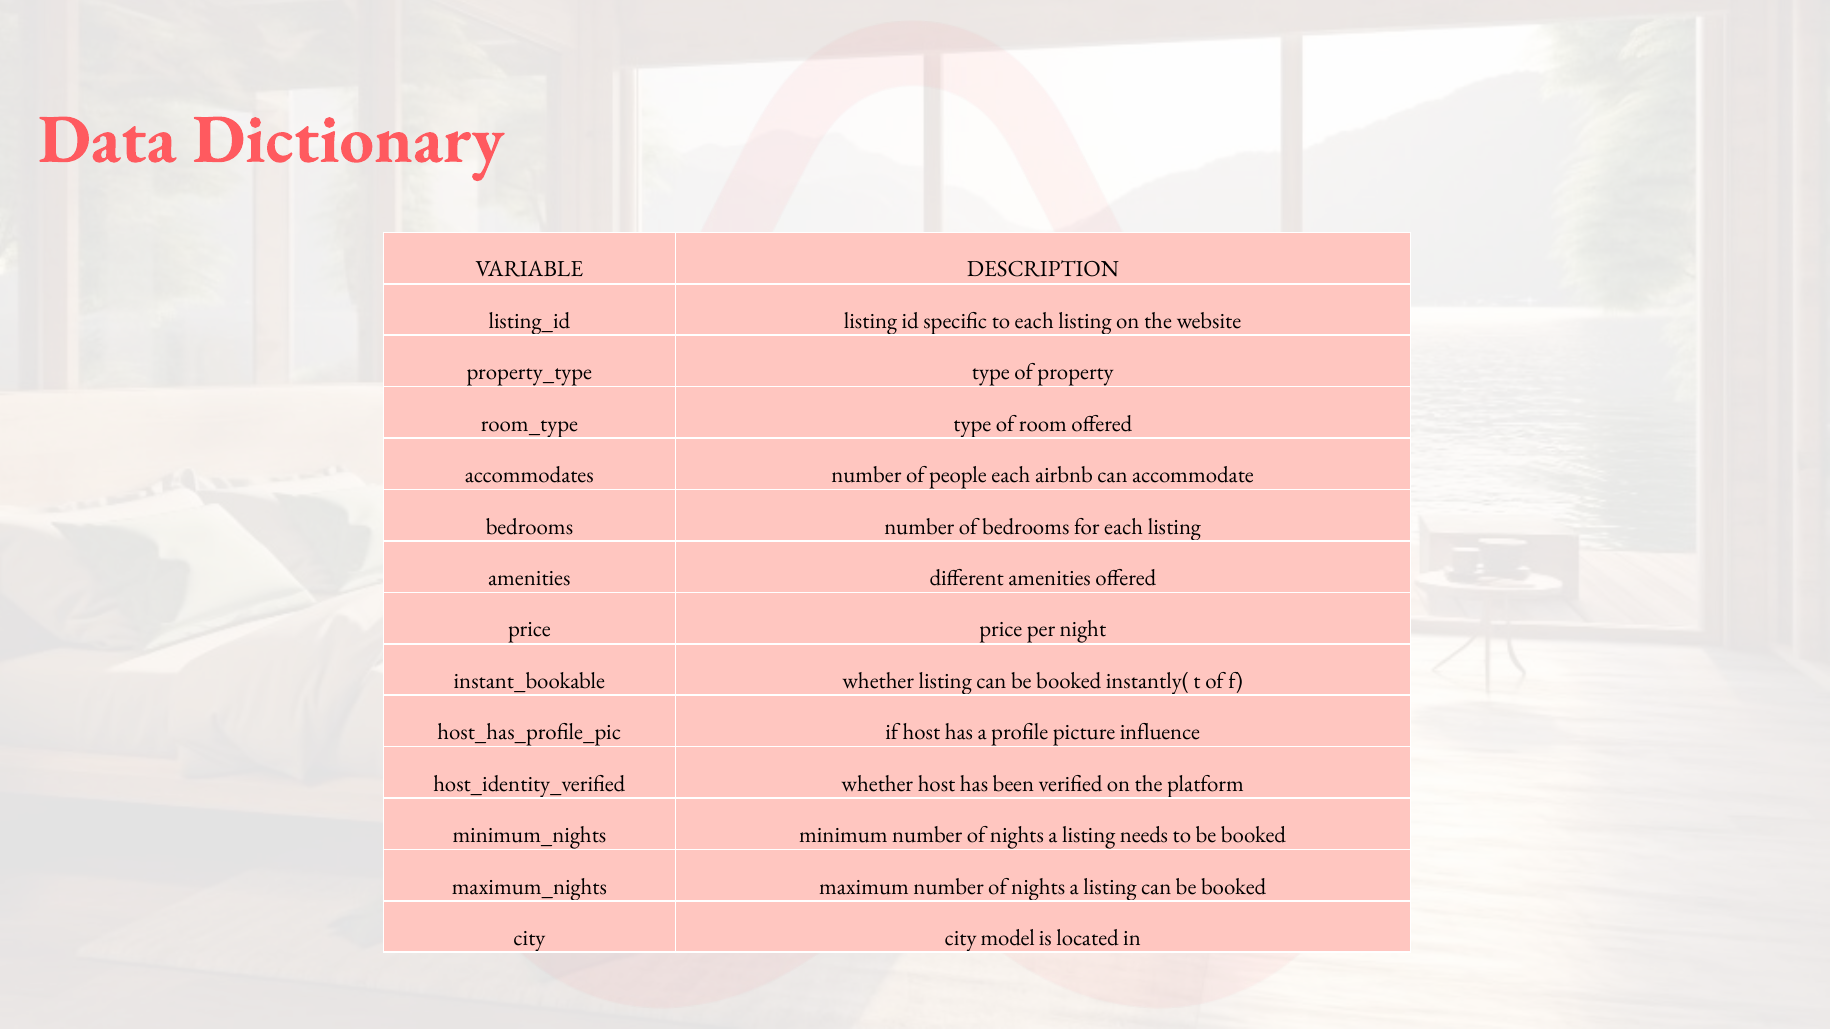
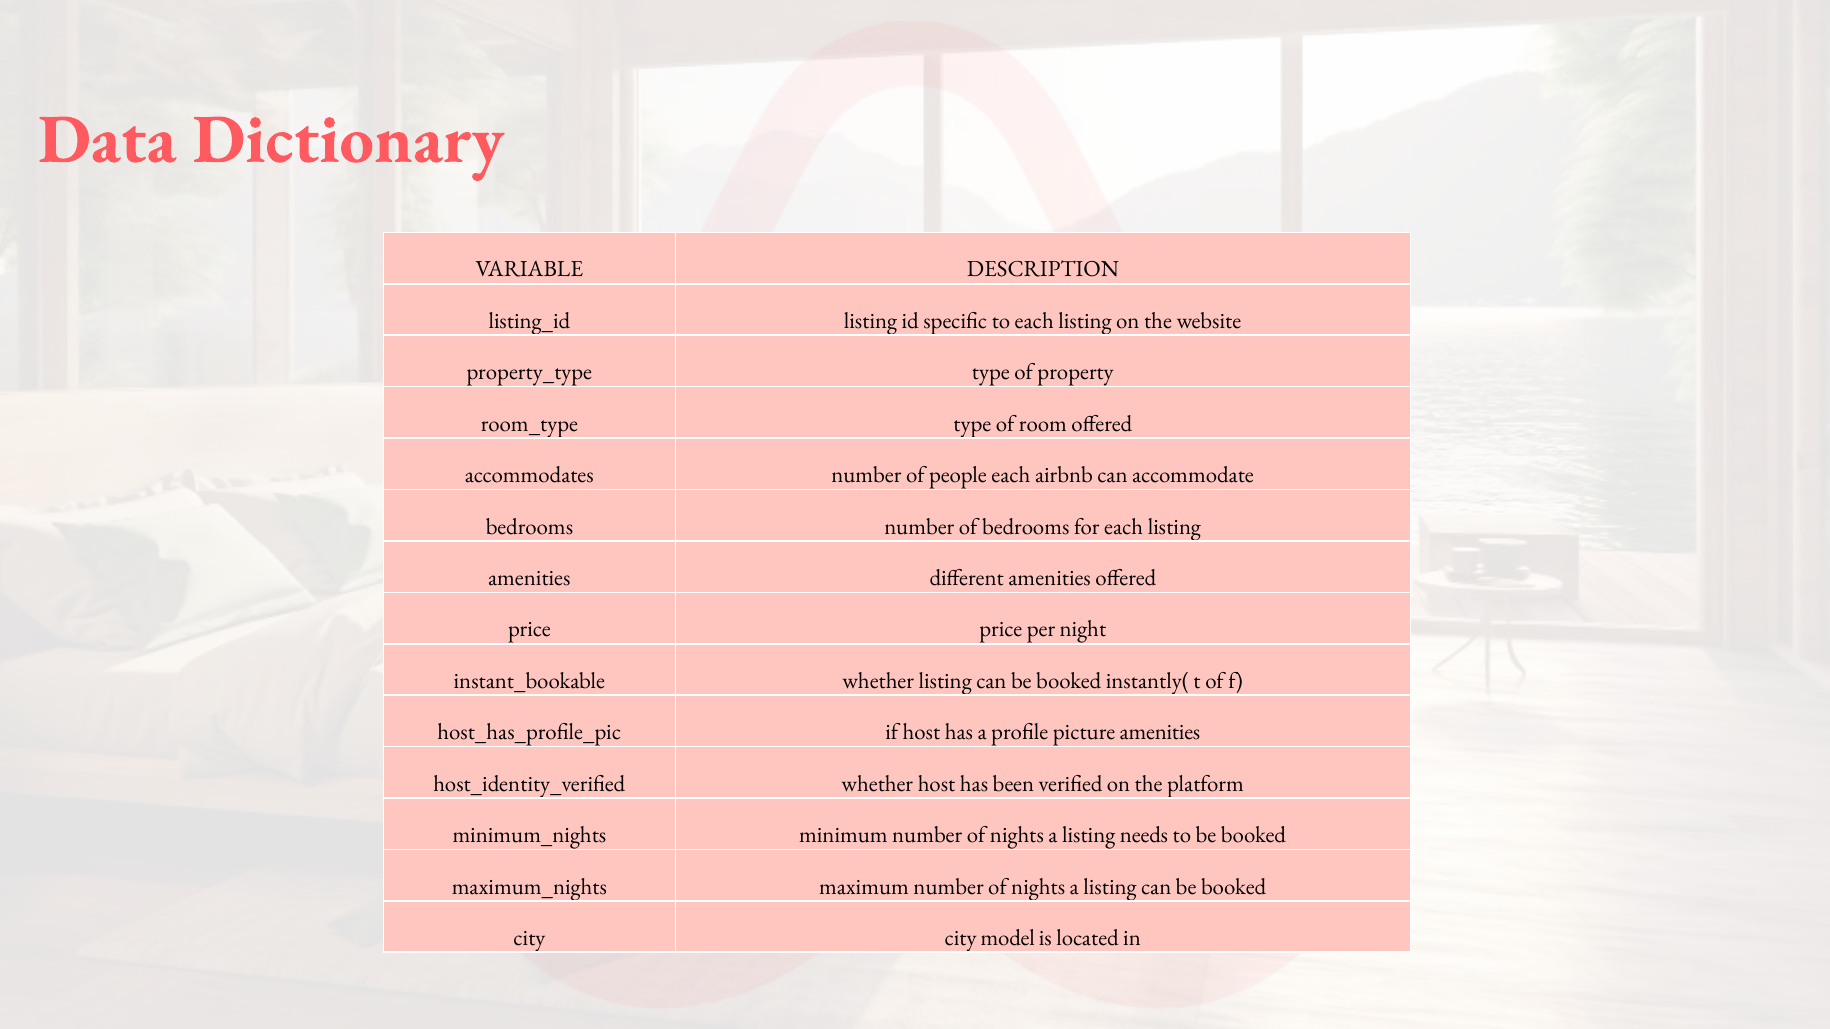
picture influence: influence -> amenities
